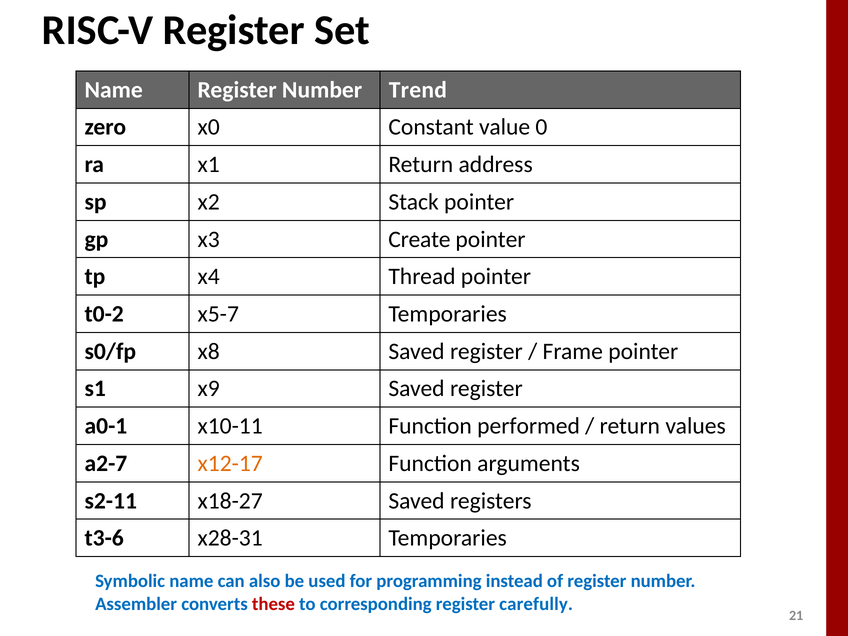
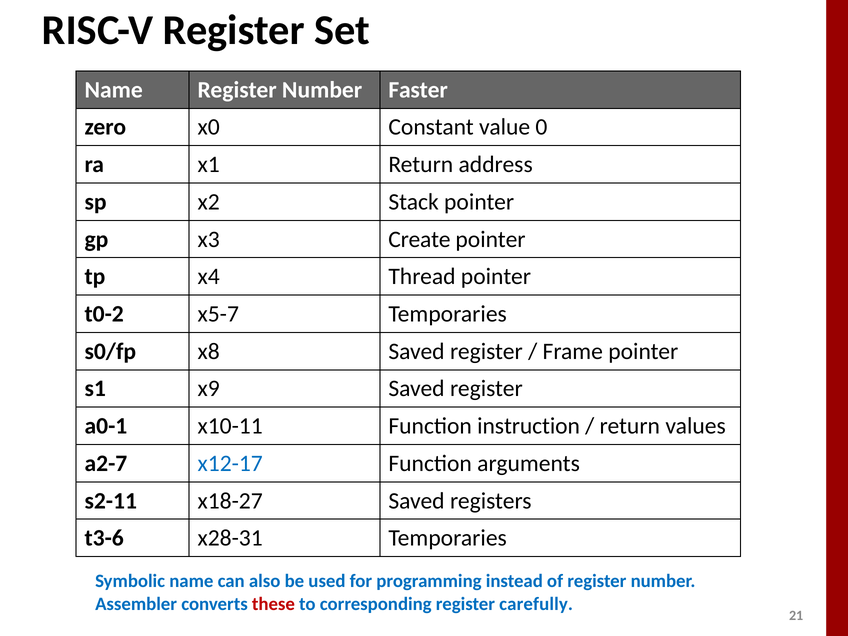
Trend: Trend -> Faster
performed: performed -> instruction
x12-17 colour: orange -> blue
